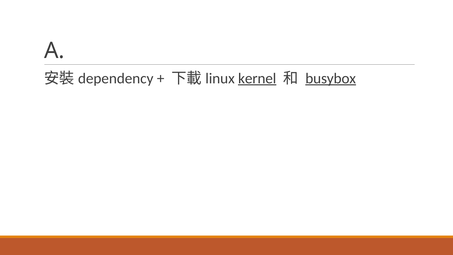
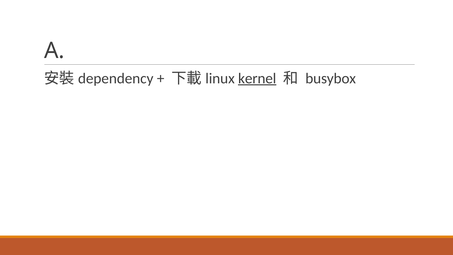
busybox underline: present -> none
